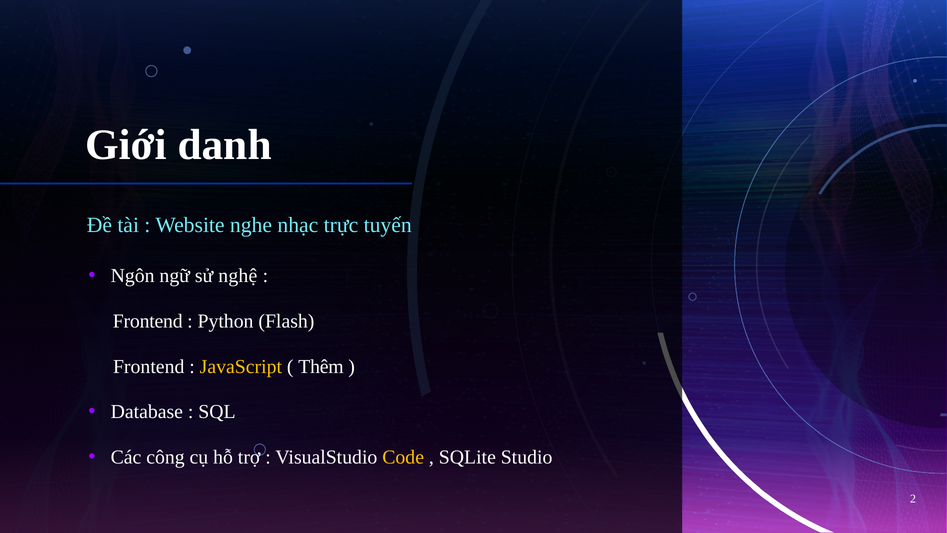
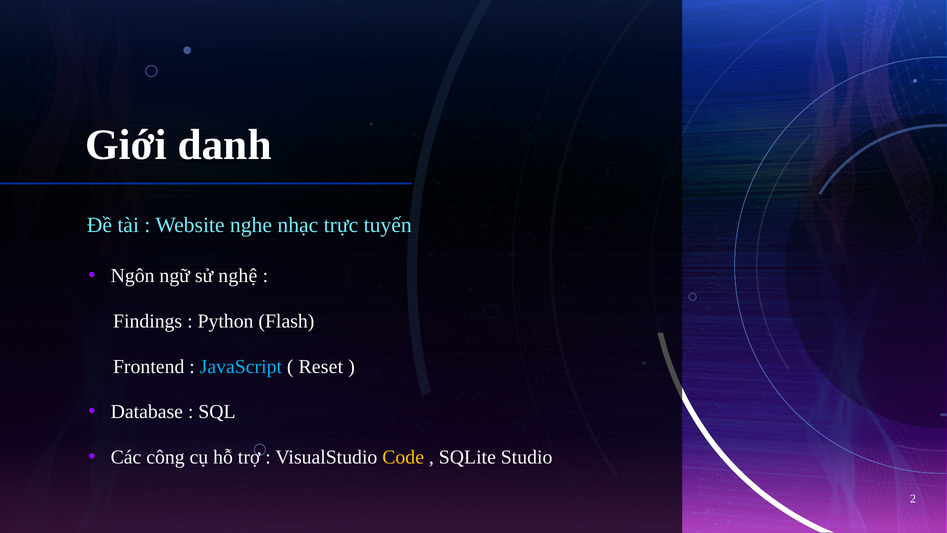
Frontend at (148, 321): Frontend -> Findings
JavaScript colour: yellow -> light blue
Thêm: Thêm -> Reset
